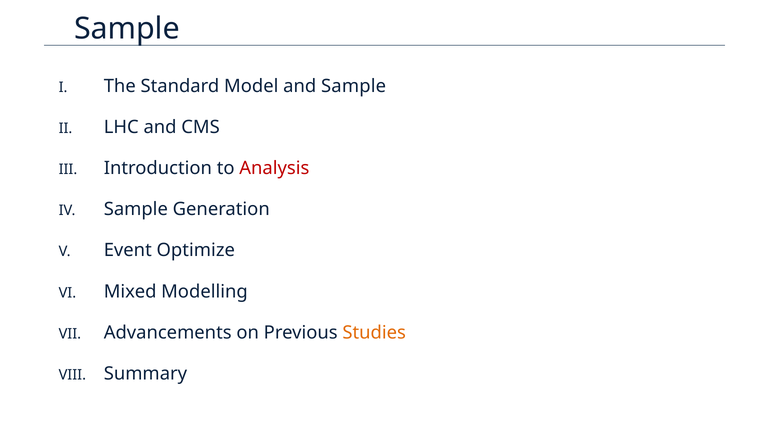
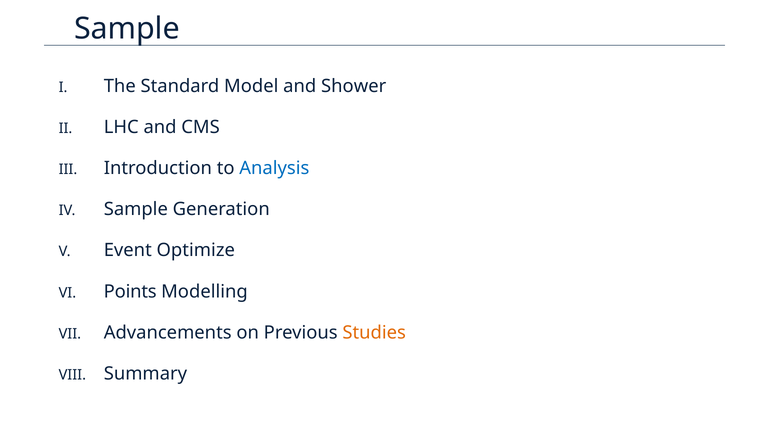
and Sample: Sample -> Shower
Analysis colour: red -> blue
Mixed: Mixed -> Points
